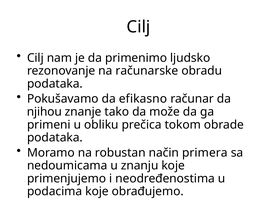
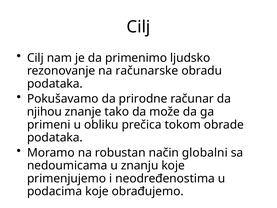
efikasno: efikasno -> prirodne
primera: primera -> globalni
